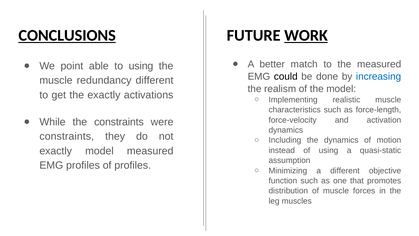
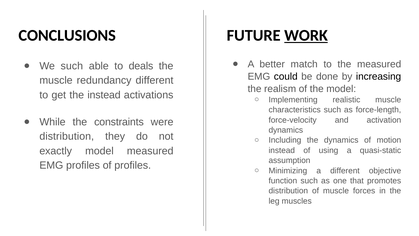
CONCLUSIONS underline: present -> none
We point: point -> such
to using: using -> deals
increasing colour: blue -> black
the exactly: exactly -> instead
constraints at (67, 136): constraints -> distribution
